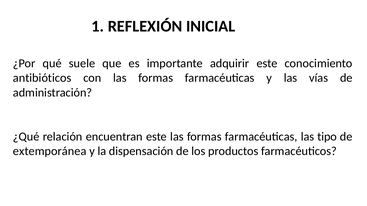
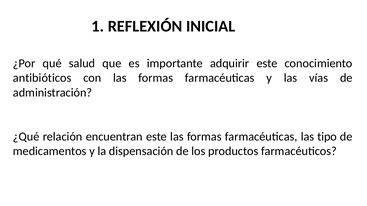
suele: suele -> salud
extemporánea: extemporánea -> medicamentos
